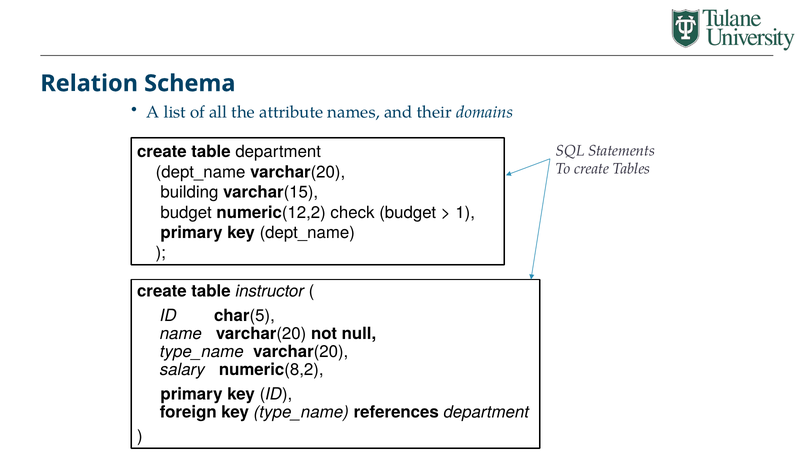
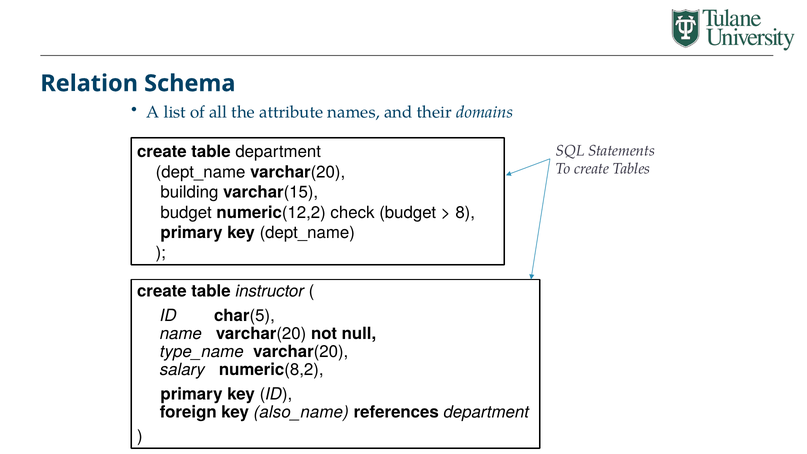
1: 1 -> 8
key type_name: type_name -> also_name
